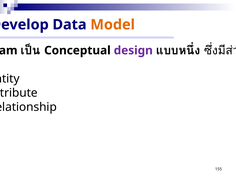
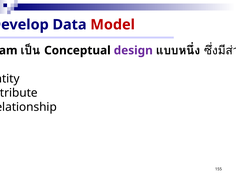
Model colour: orange -> red
